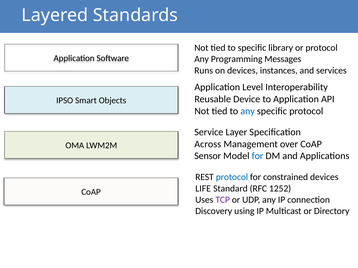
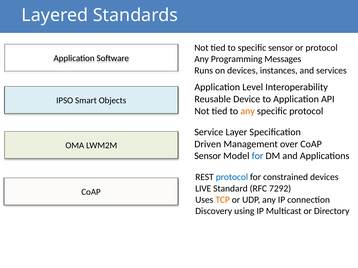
specific library: library -> sensor
any at (248, 111) colour: blue -> orange
Across: Across -> Driven
LIFE: LIFE -> LIVE
1252: 1252 -> 7292
TCP colour: purple -> orange
